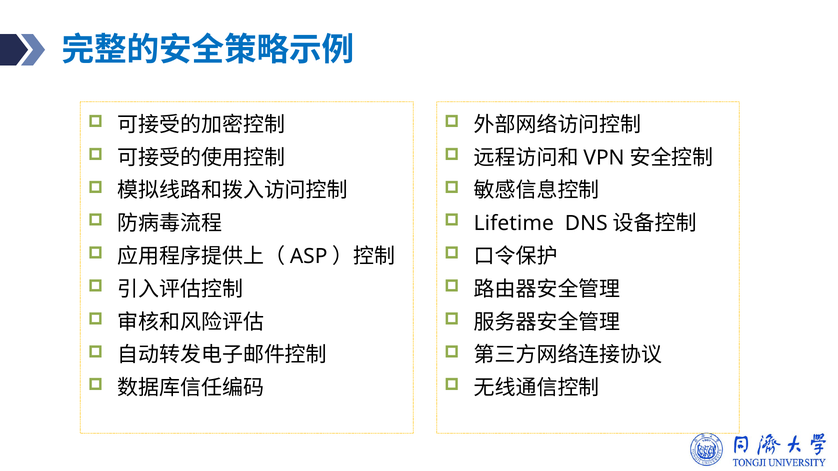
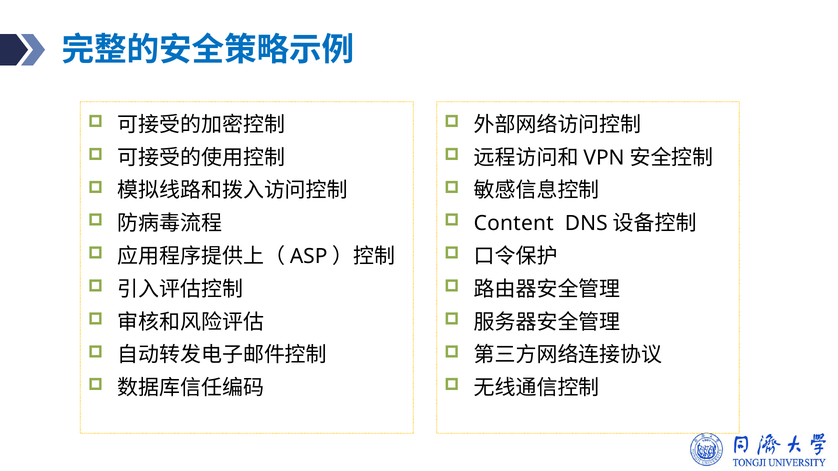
Lifetime: Lifetime -> Content
